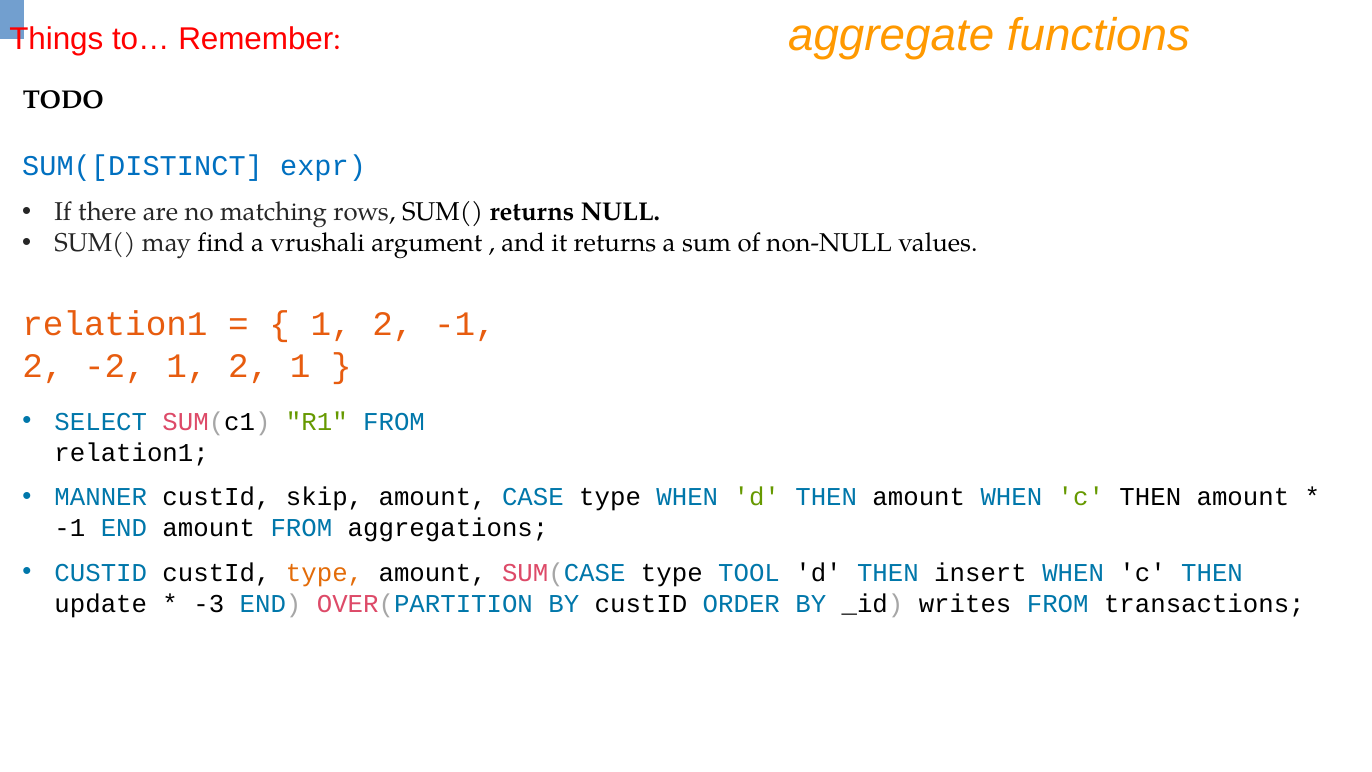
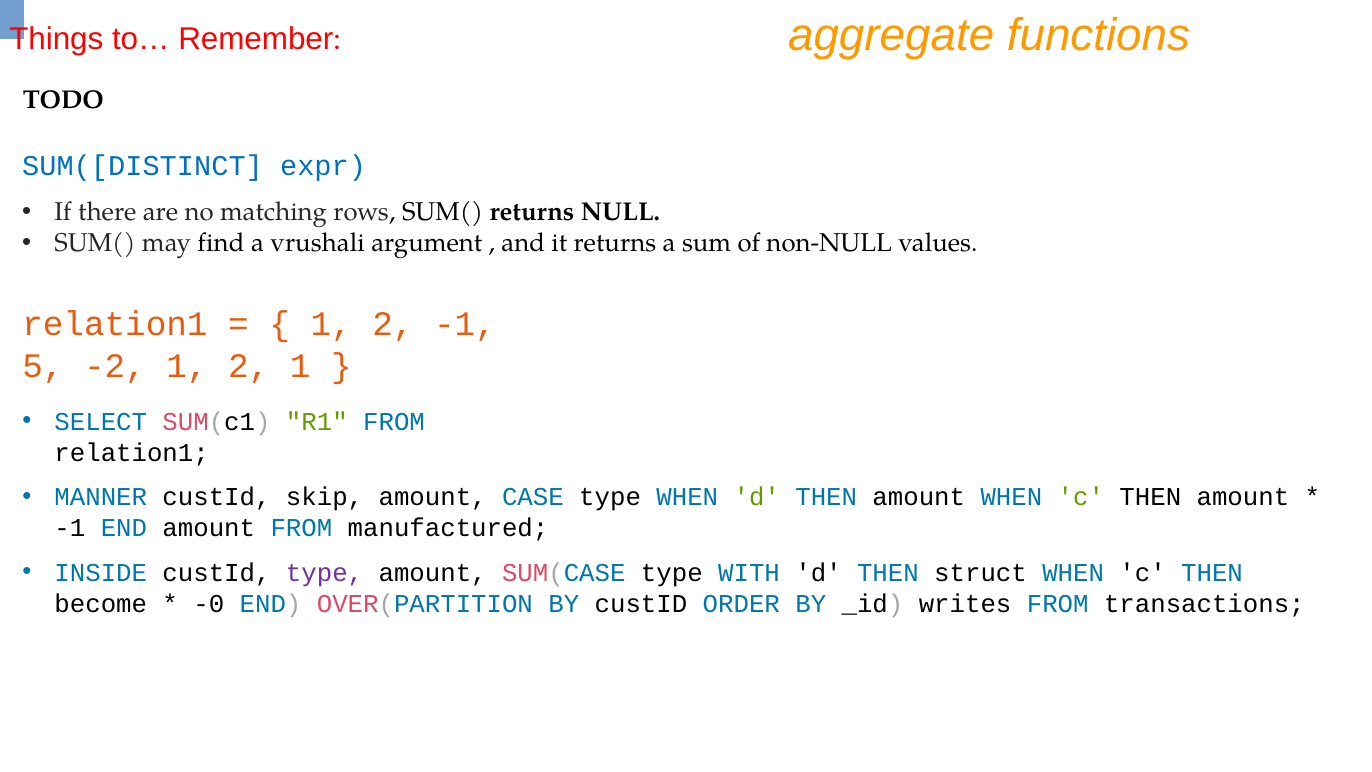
2 at (43, 366): 2 -> 5
aggregations: aggregations -> manufactured
CUSTID at (101, 573): CUSTID -> INSIDE
type at (325, 573) colour: orange -> purple
TOOL: TOOL -> WITH
insert: insert -> struct
update: update -> become
-3: -3 -> -0
